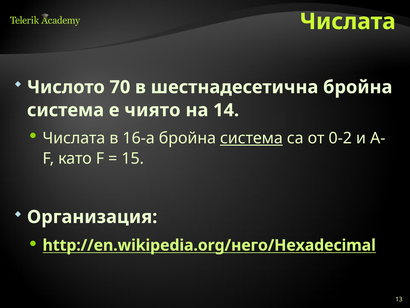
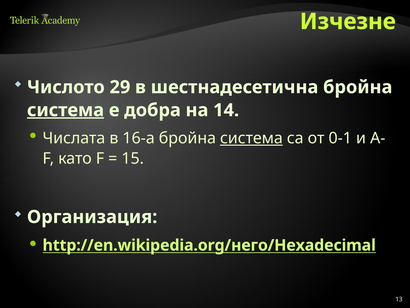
Числата at (348, 22): Числата -> Изчезне
70: 70 -> 29
система at (66, 110) underline: none -> present
чиято: чиято -> добра
0-2: 0-2 -> 0-1
